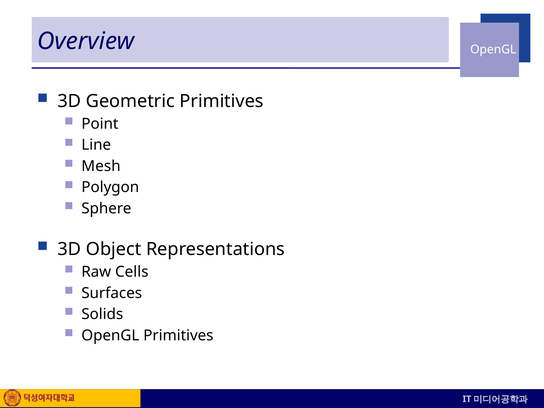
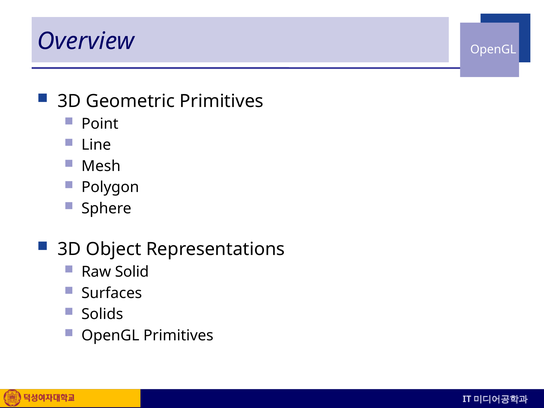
Cells: Cells -> Solid
